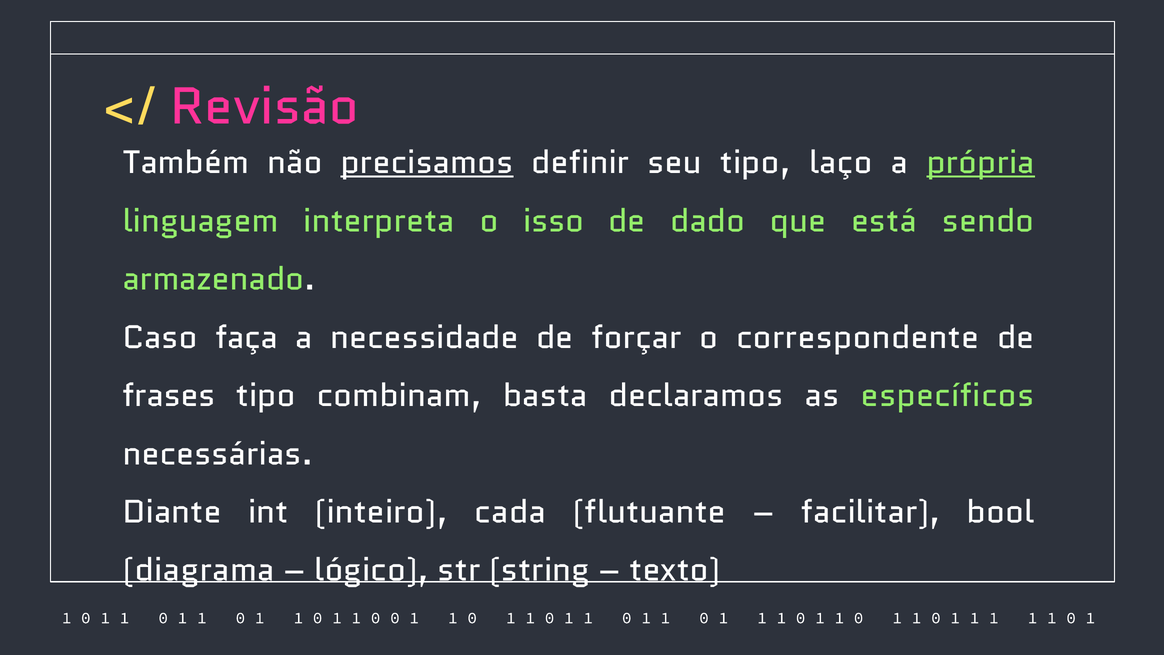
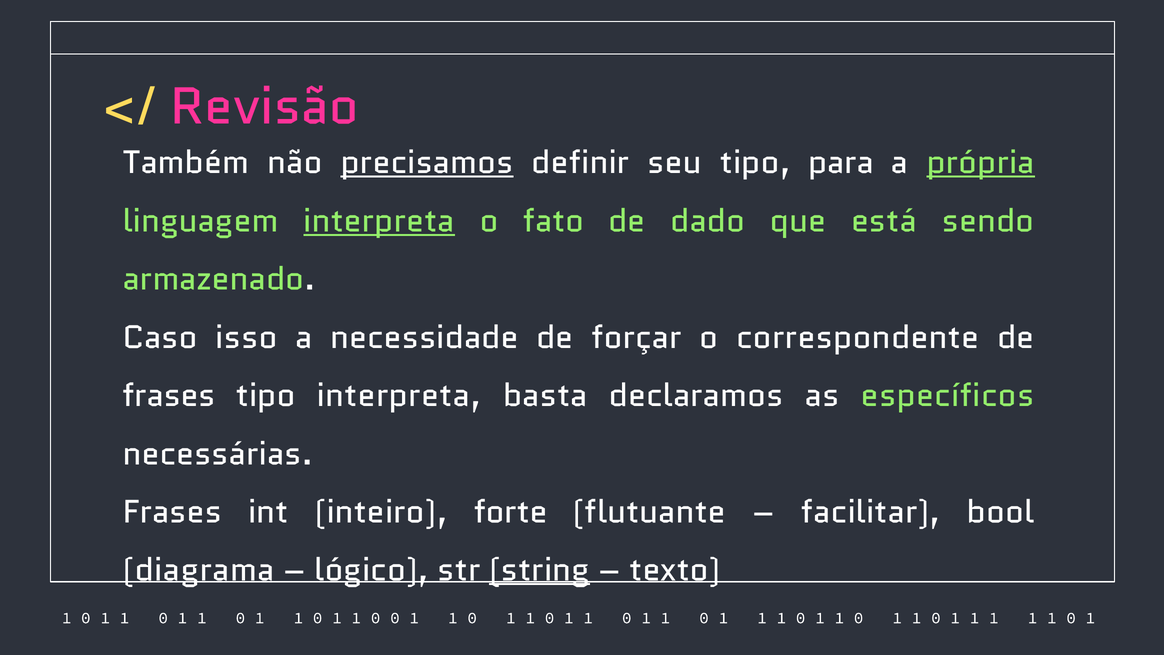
laço: laço -> para
interpreta at (379, 221) underline: none -> present
isso: isso -> fato
faça: faça -> isso
tipo combinam: combinam -> interpreta
Diante at (172, 512): Diante -> Frases
cada: cada -> forte
string underline: none -> present
